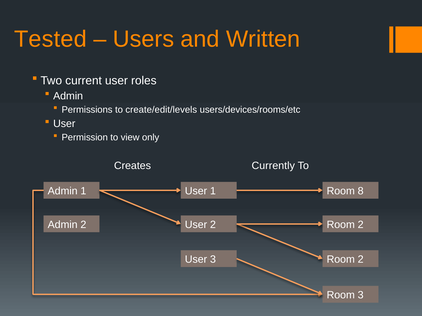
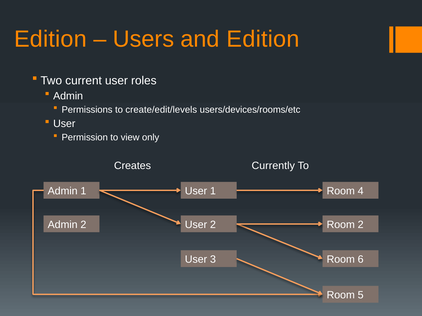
Tested at (50, 39): Tested -> Edition
and Written: Written -> Edition
8: 8 -> 4
2 at (361, 260): 2 -> 6
Room 3: 3 -> 5
